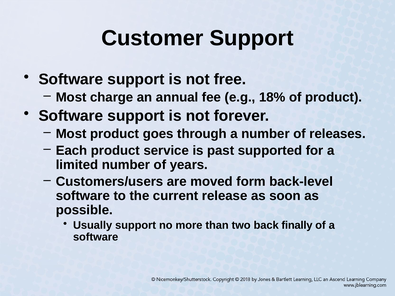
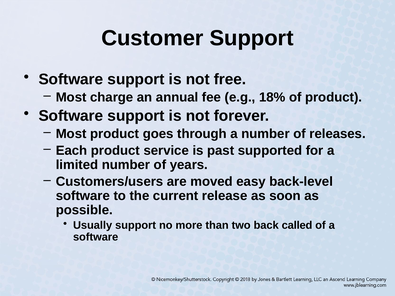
form: form -> easy
finally: finally -> called
